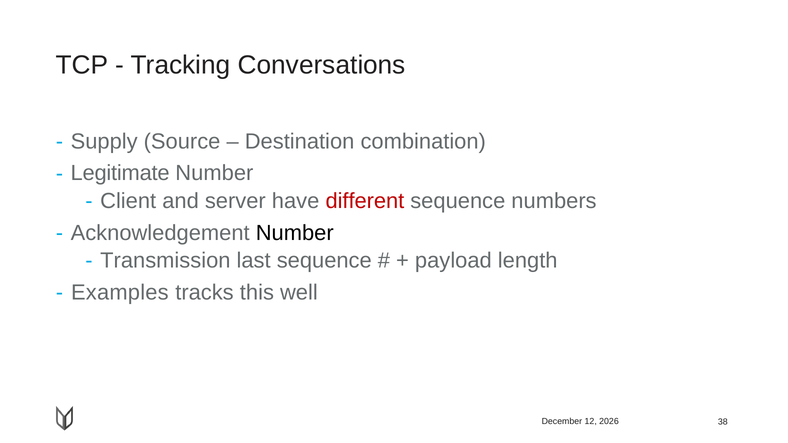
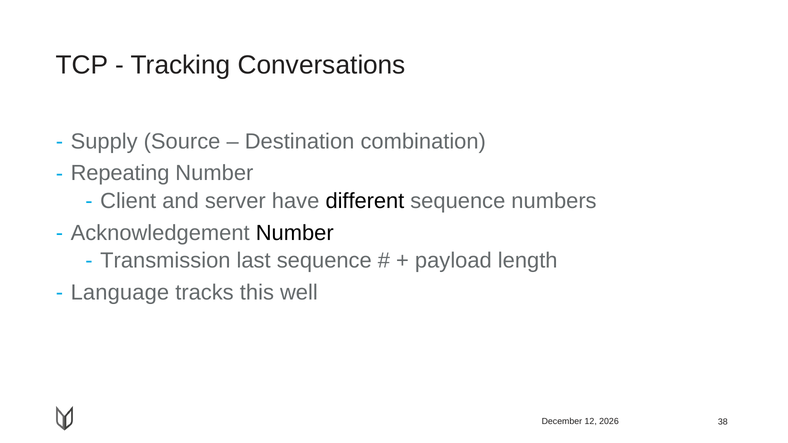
Legitimate: Legitimate -> Repeating
different colour: red -> black
Examples: Examples -> Language
